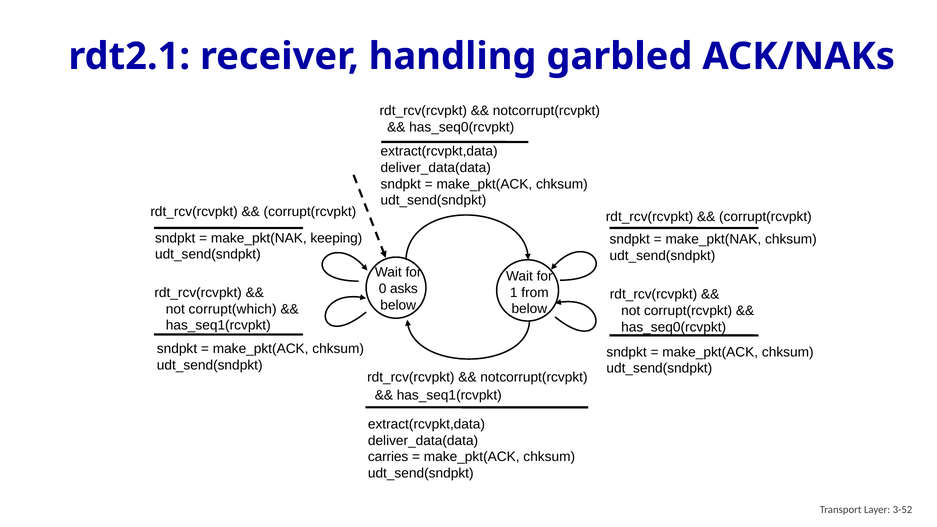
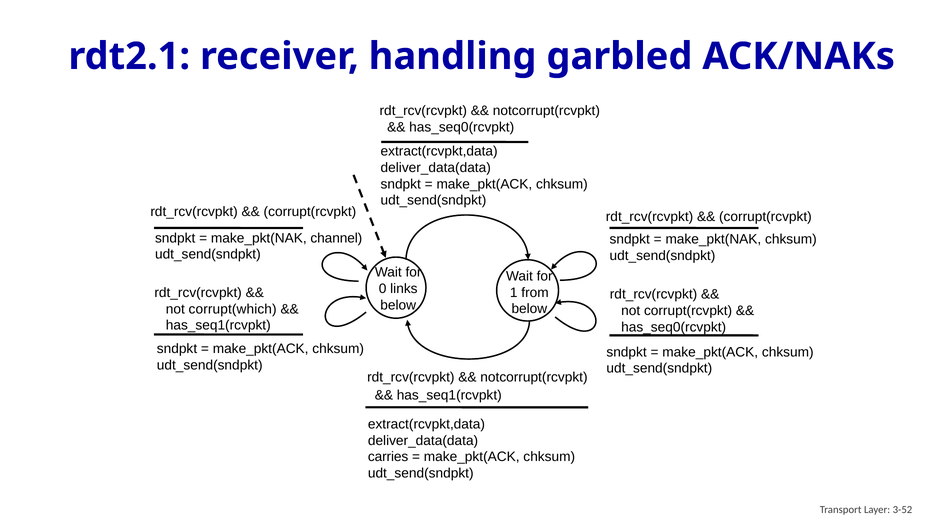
keeping: keeping -> channel
asks: asks -> links
